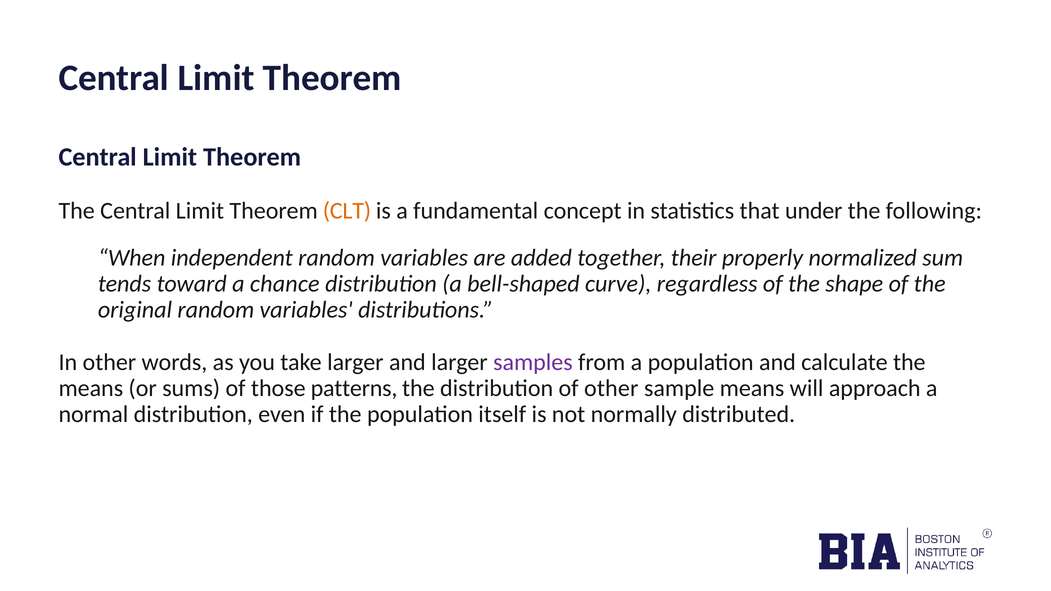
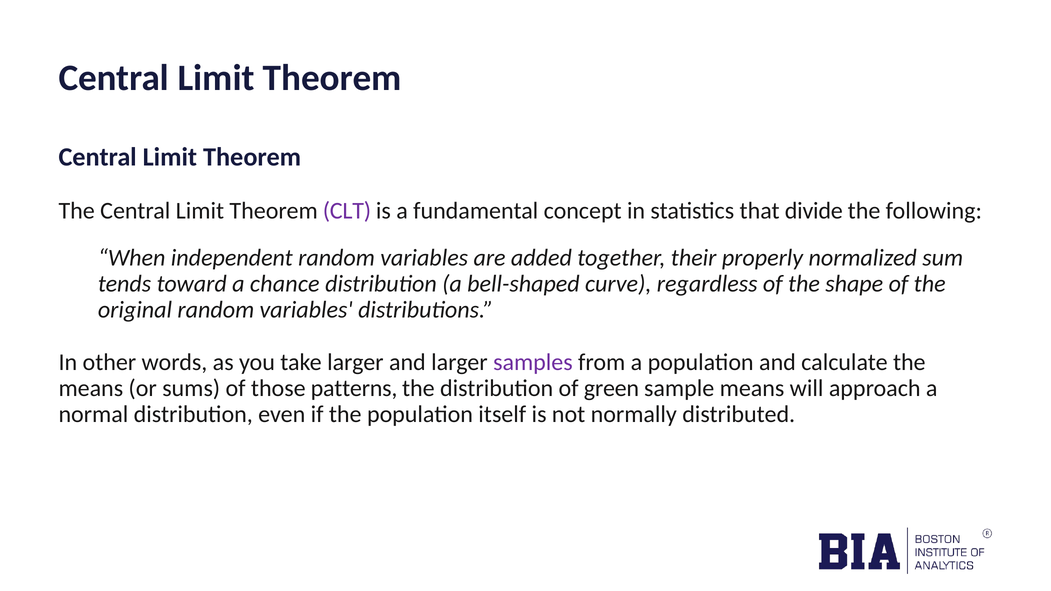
CLT colour: orange -> purple
under: under -> divide
of other: other -> green
